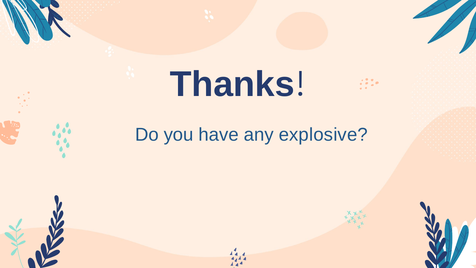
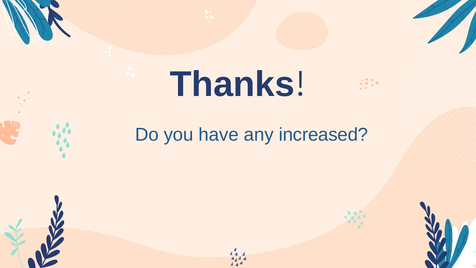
explosive: explosive -> increased
